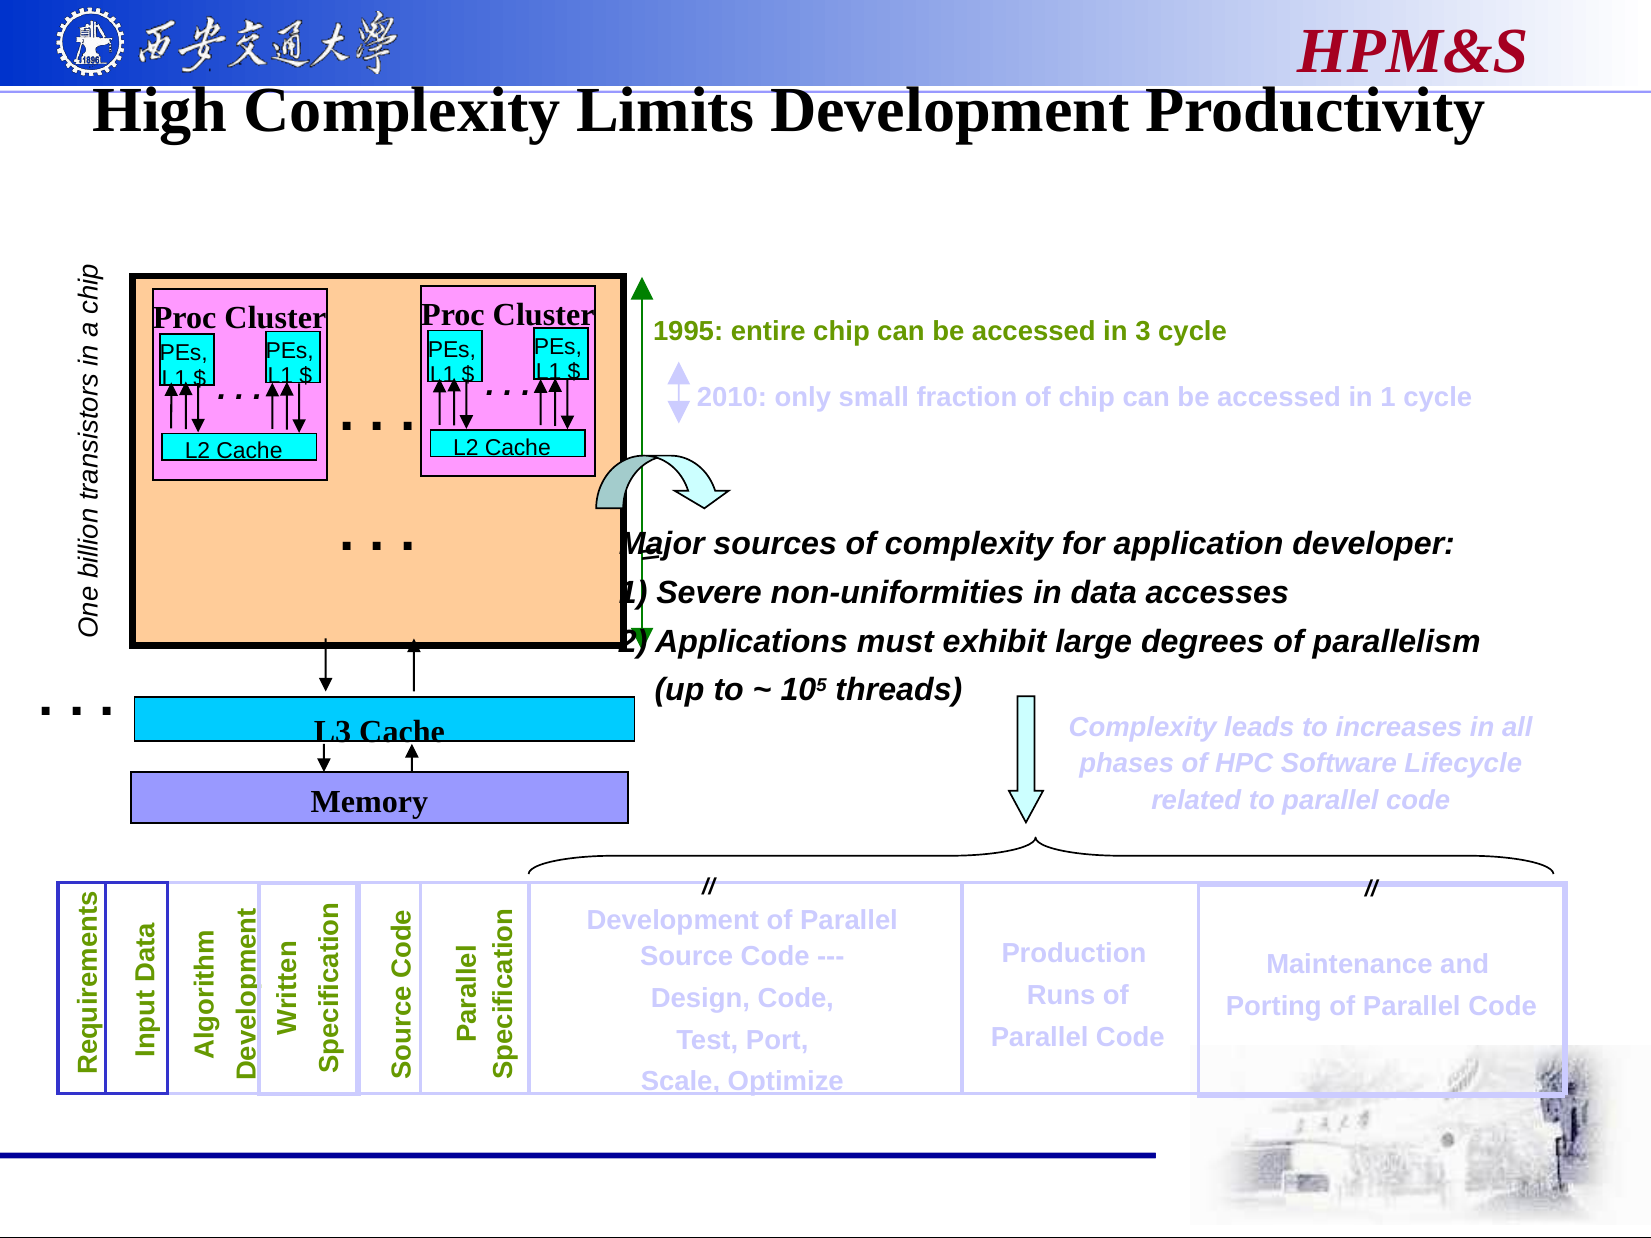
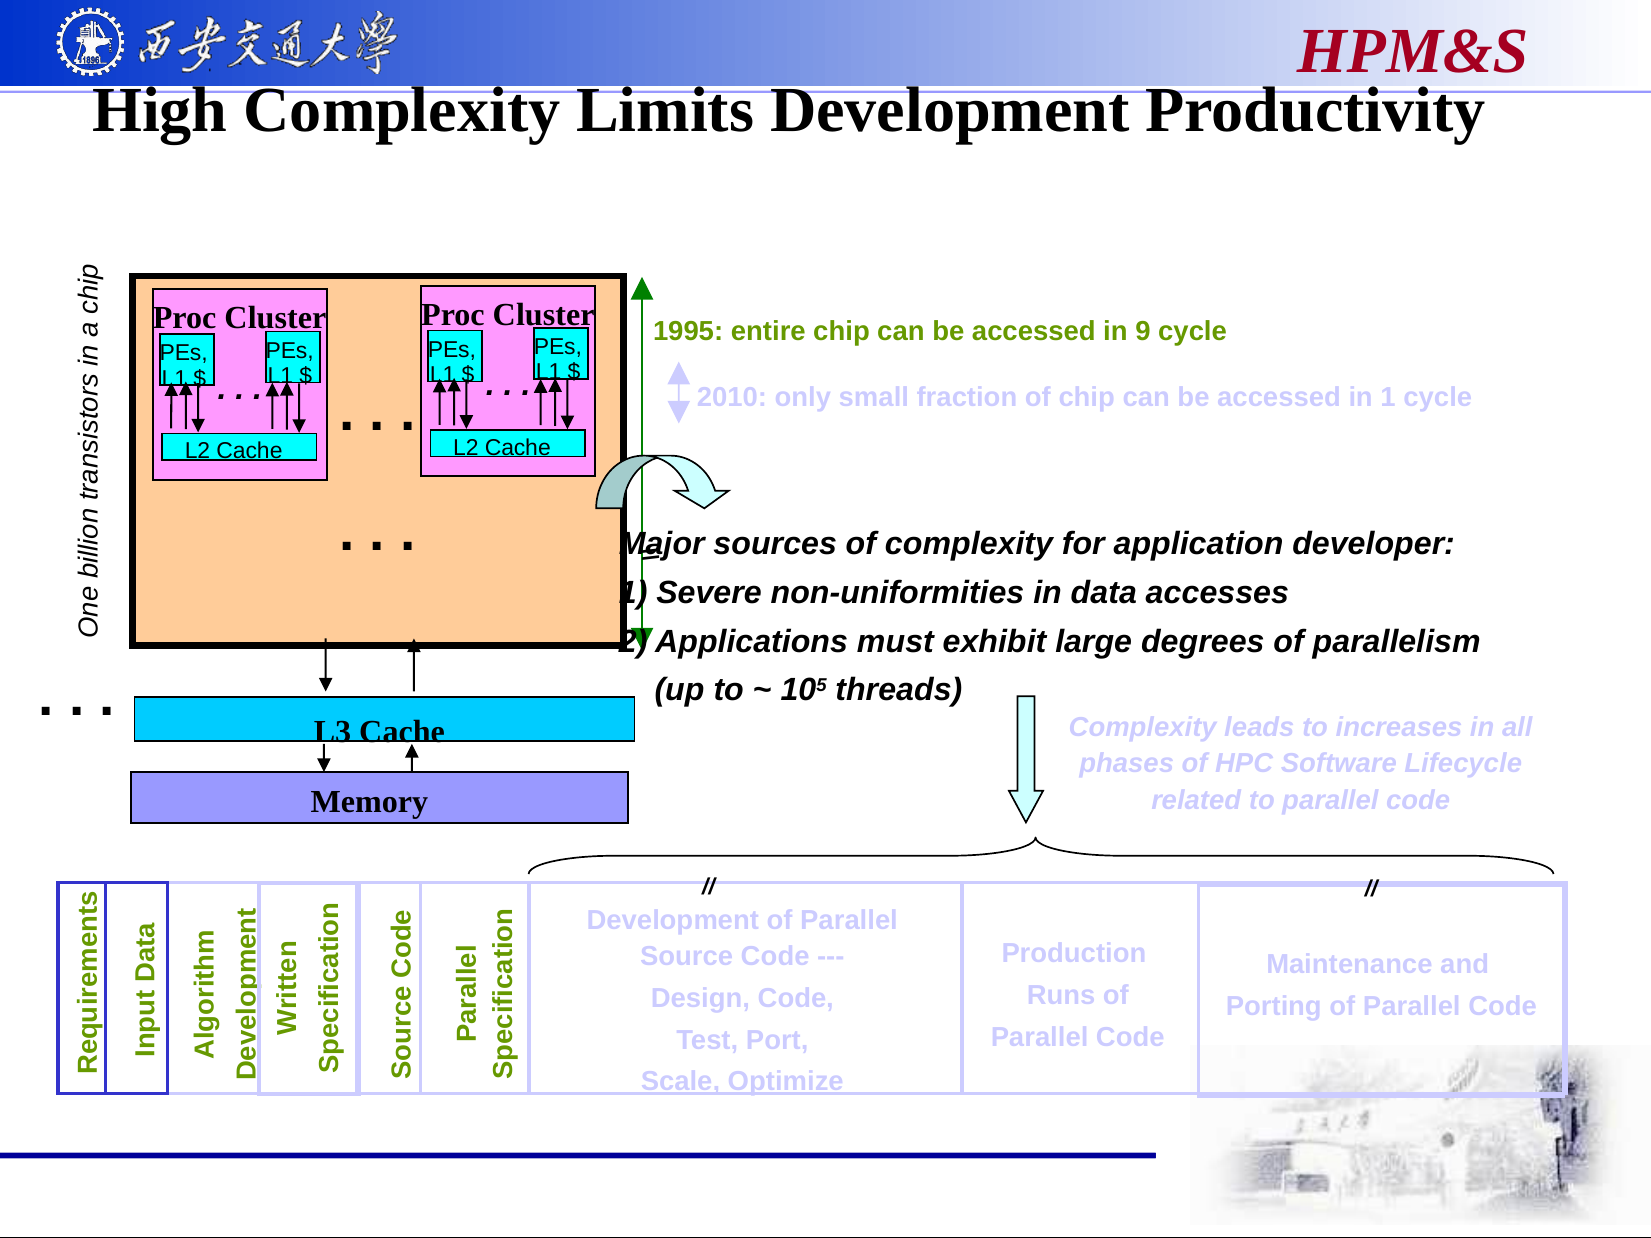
3: 3 -> 9
